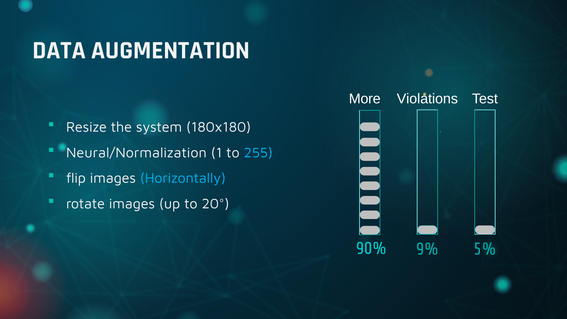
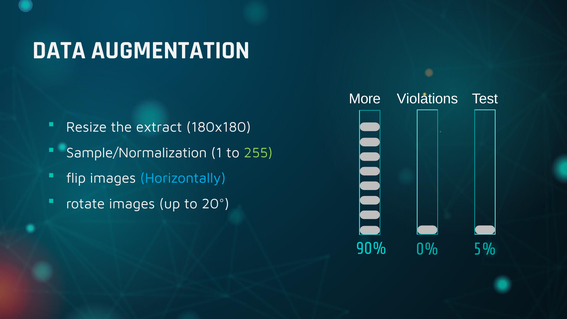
system: system -> extract
Neural/Normalization: Neural/Normalization -> Sample/Normalization
255 colour: light blue -> light green
9%: 9% -> 0%
